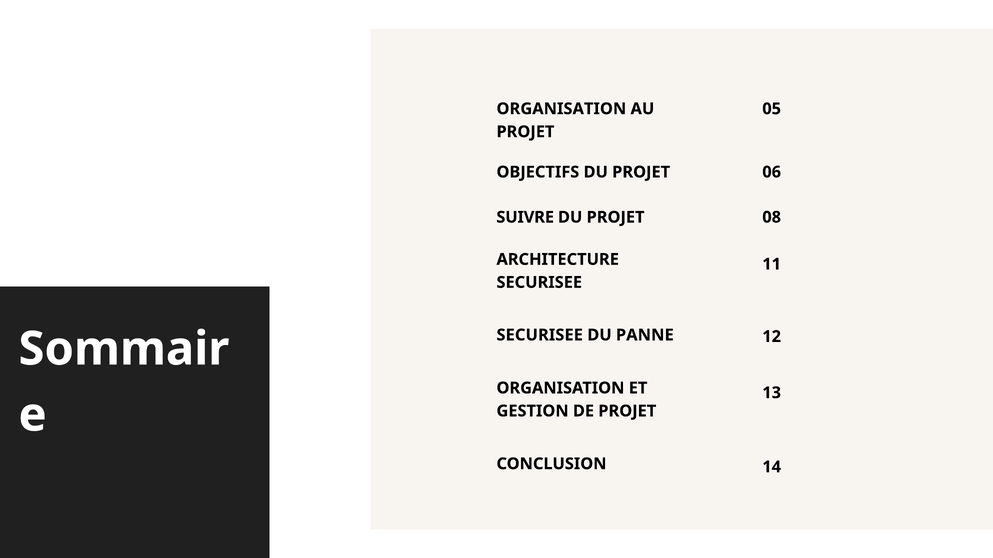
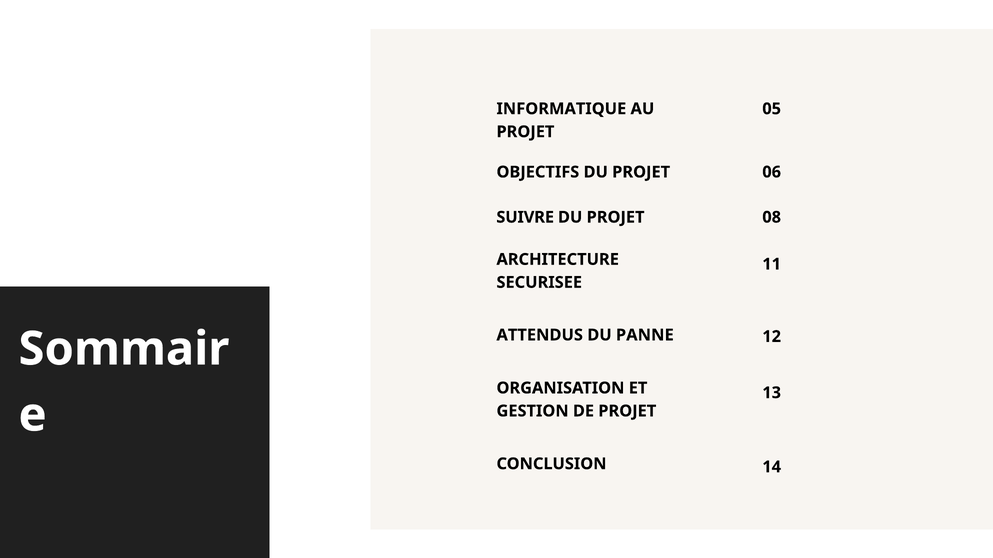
ORGANISATION at (561, 109): ORGANISATION -> INFORMATIQUE
SECURISEE at (540, 335): SECURISEE -> ATTENDUS
